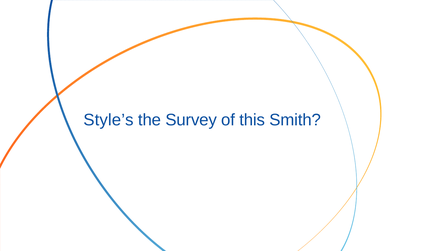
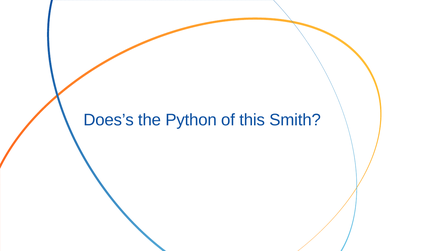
Style’s: Style’s -> Does’s
Survey: Survey -> Python
